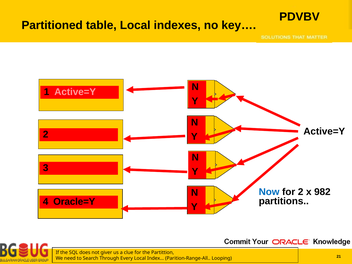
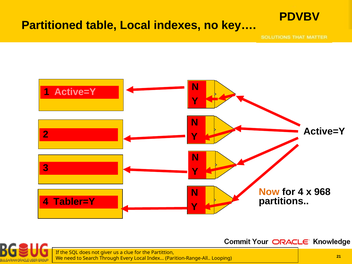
Now colour: blue -> orange
for 2: 2 -> 4
982: 982 -> 968
Oracle=Y: Oracle=Y -> Tabler=Y
